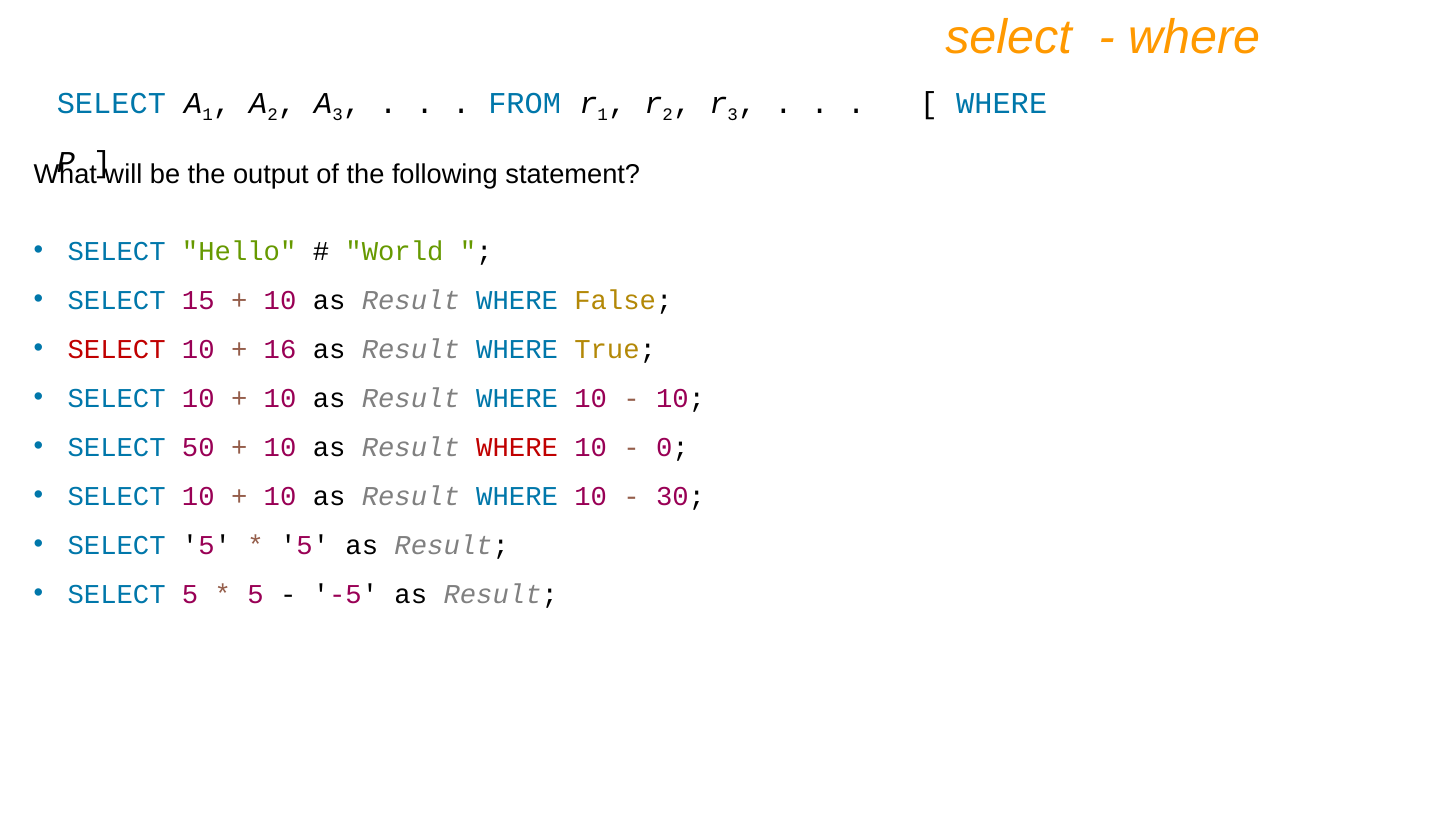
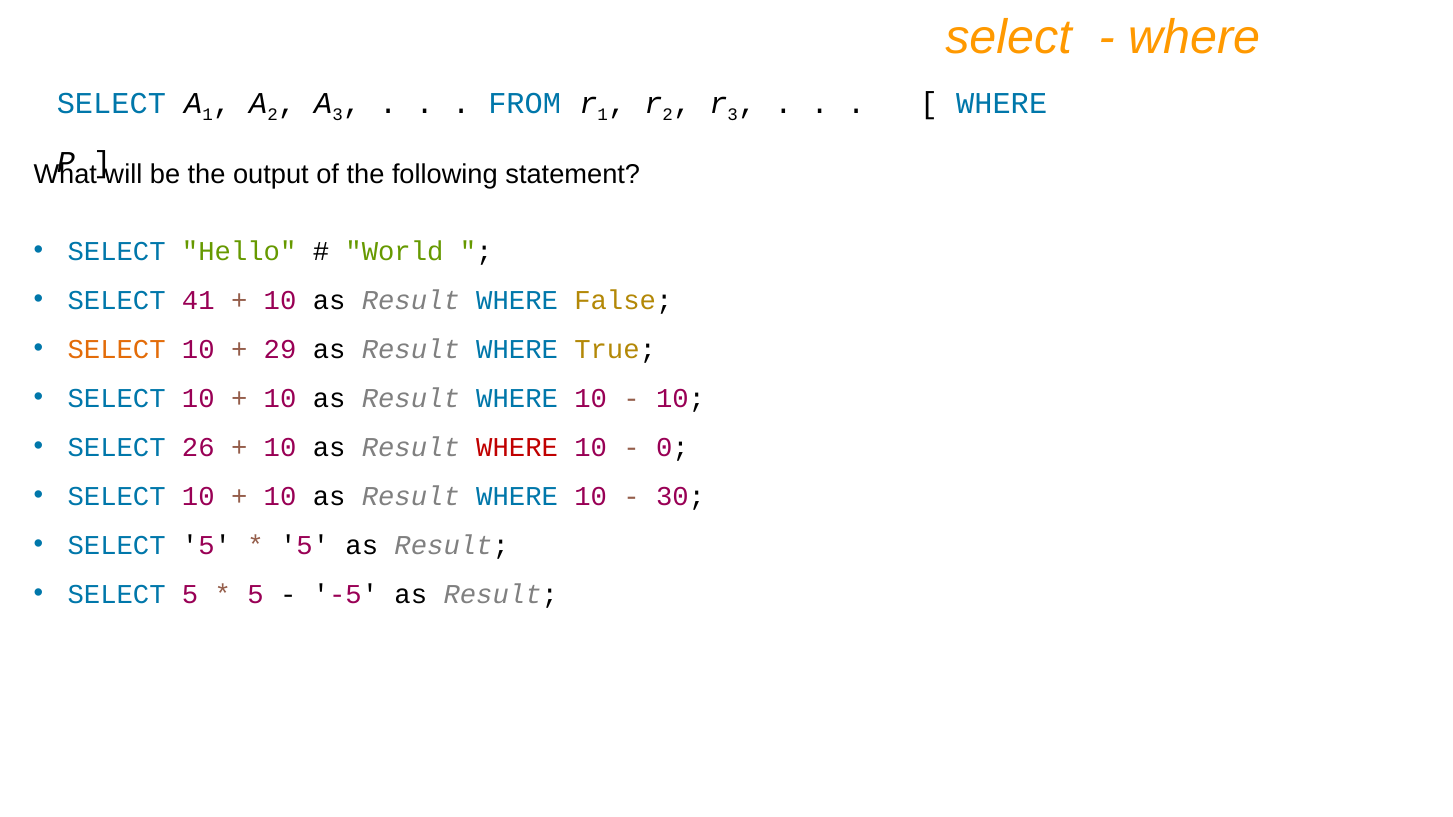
15: 15 -> 41
SELECT at (117, 349) colour: red -> orange
16: 16 -> 29
50: 50 -> 26
